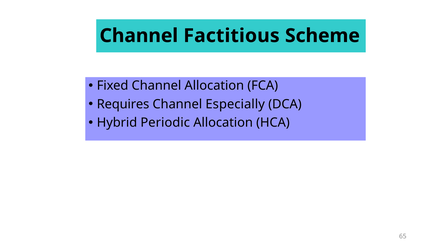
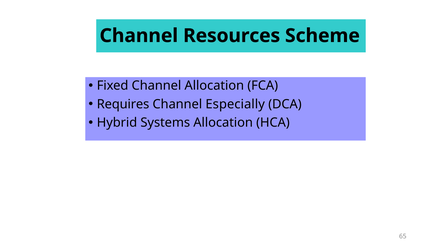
Factitious: Factitious -> Resources
Periodic: Periodic -> Systems
